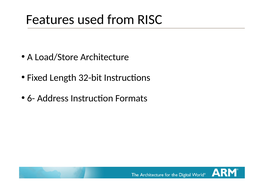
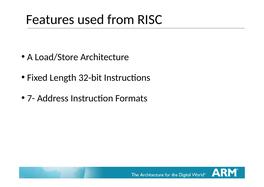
6-: 6- -> 7-
